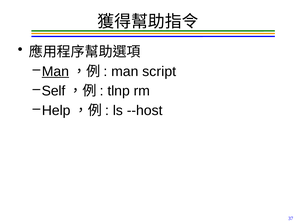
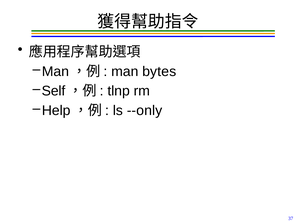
Man at (55, 71) underline: present -> none
script: script -> bytes
--host: --host -> --only
